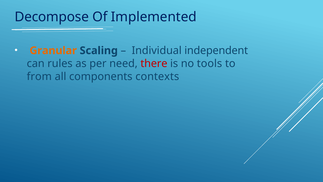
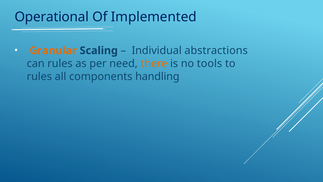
Decompose: Decompose -> Operational
independent: independent -> abstractions
there colour: red -> orange
from at (39, 76): from -> rules
contexts: contexts -> handling
